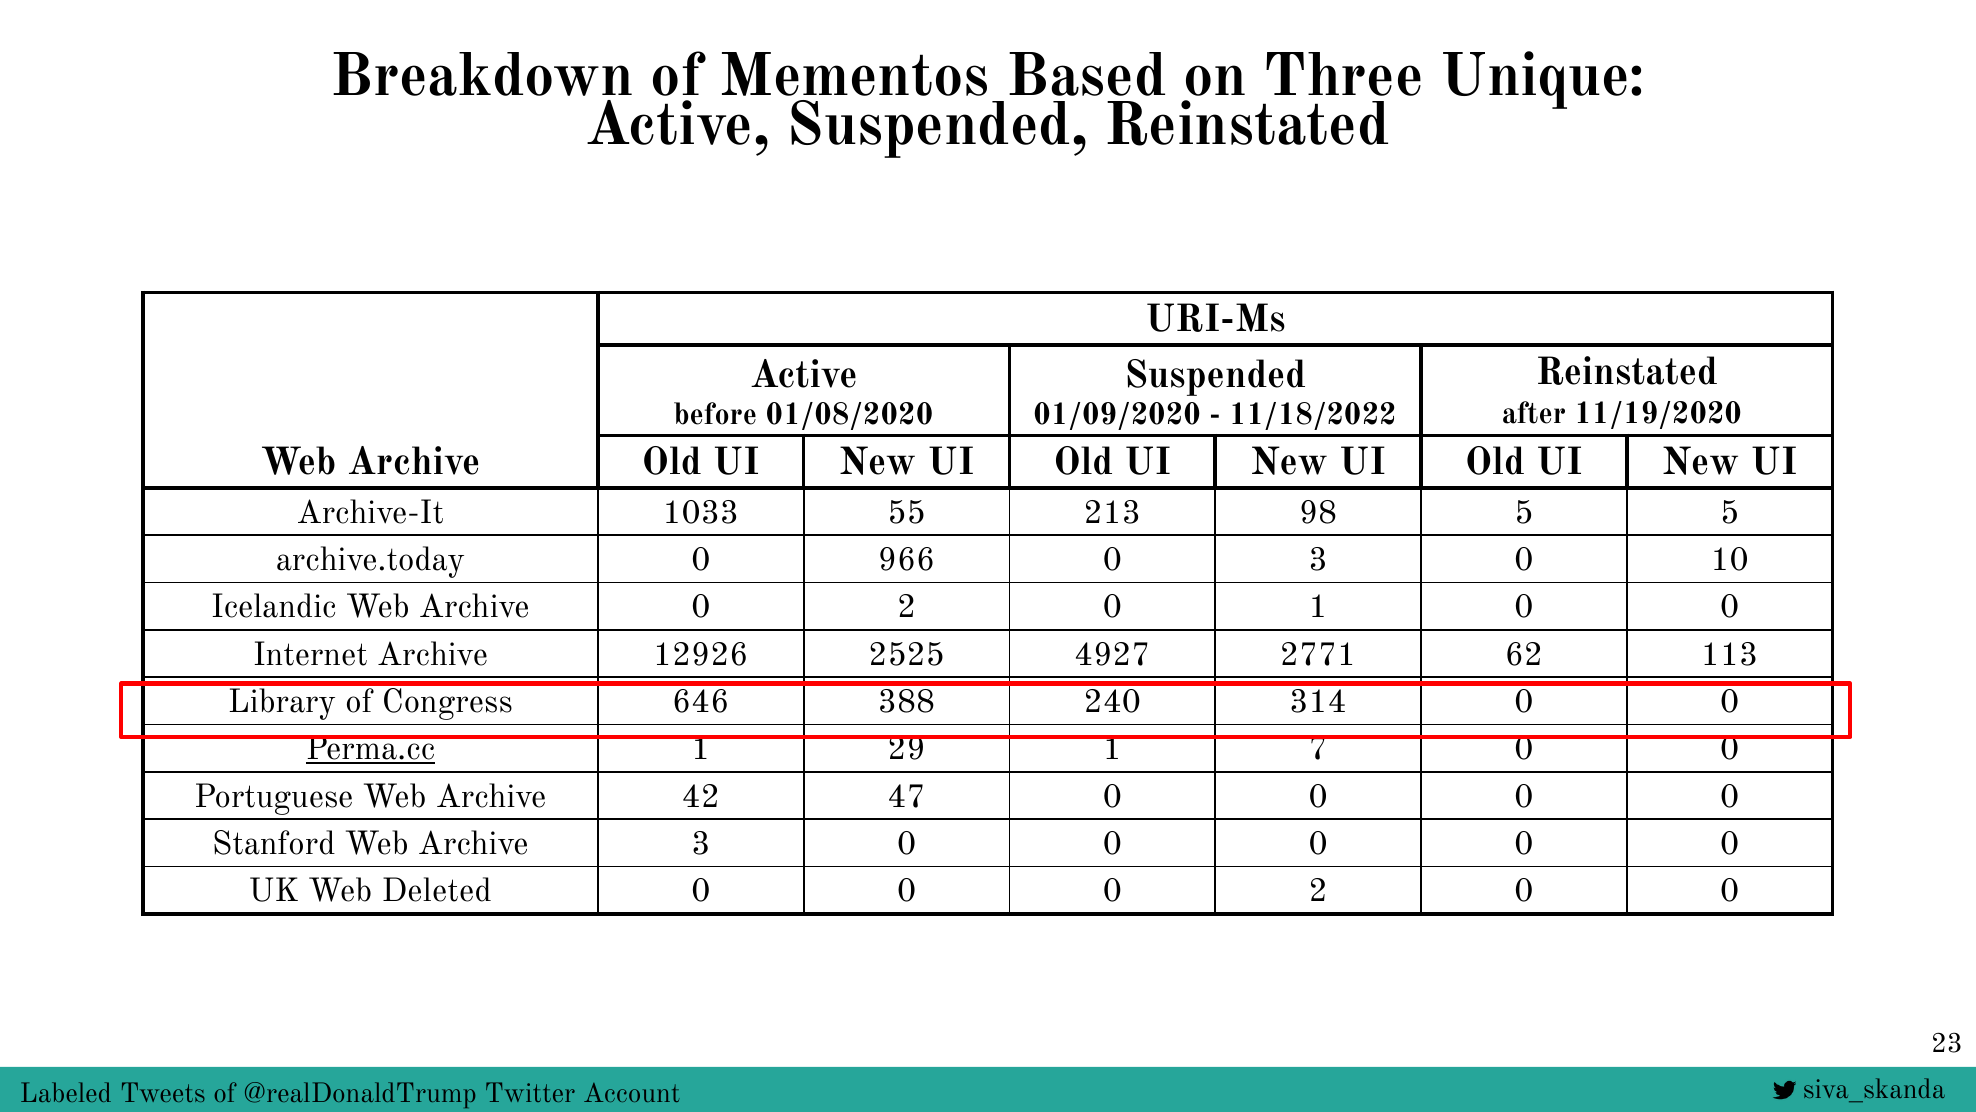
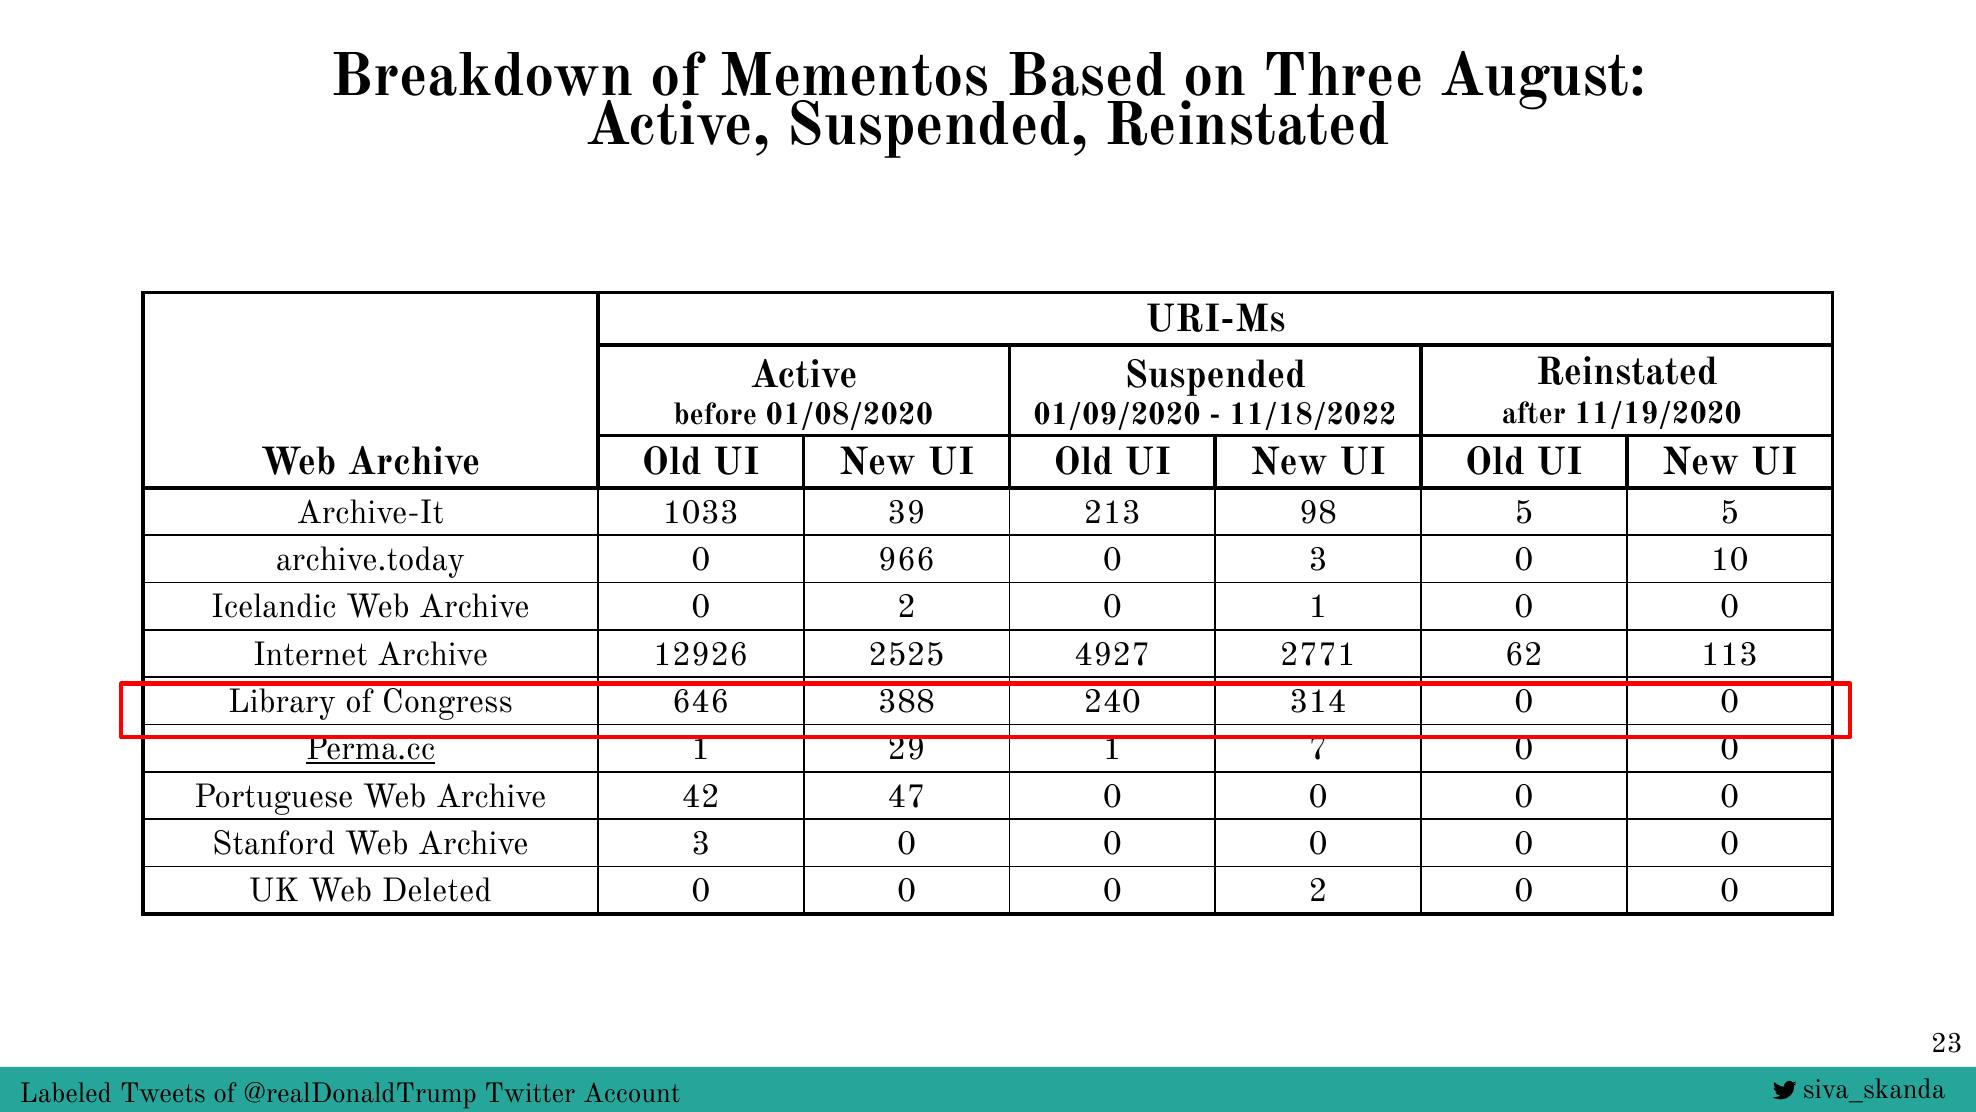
Unique: Unique -> August
55: 55 -> 39
